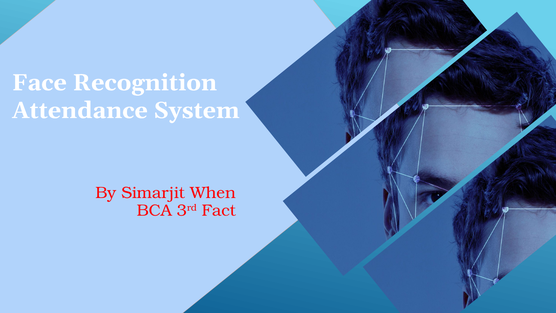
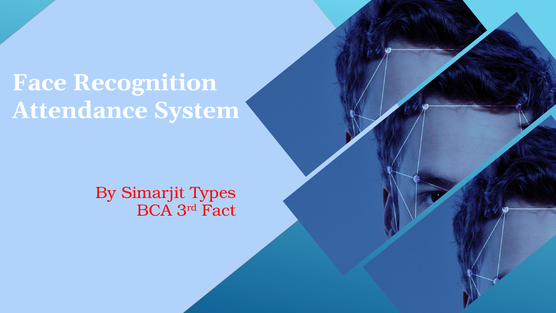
When: When -> Types
